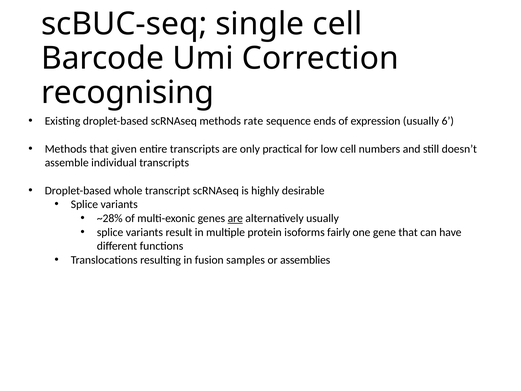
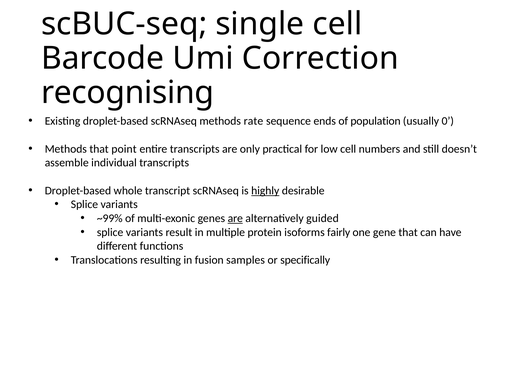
expression: expression -> population
6: 6 -> 0
given: given -> point
highly underline: none -> present
~28%: ~28% -> ~99%
alternatively usually: usually -> guided
assemblies: assemblies -> specifically
